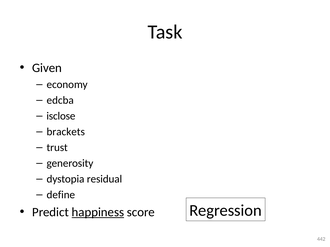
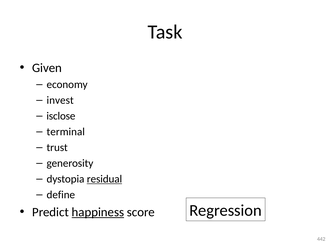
edcba: edcba -> invest
brackets: brackets -> terminal
residual underline: none -> present
